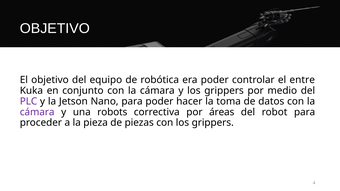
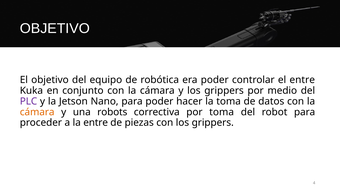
cámara at (37, 112) colour: purple -> orange
por áreas: áreas -> toma
la pieza: pieza -> entre
